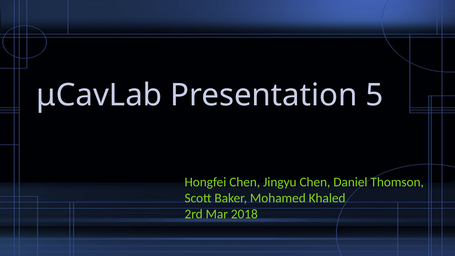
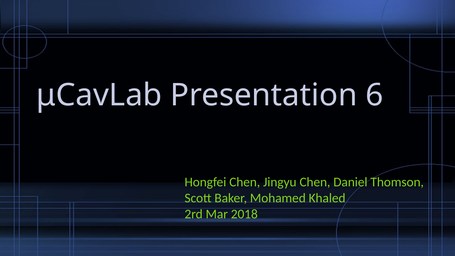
5: 5 -> 6
